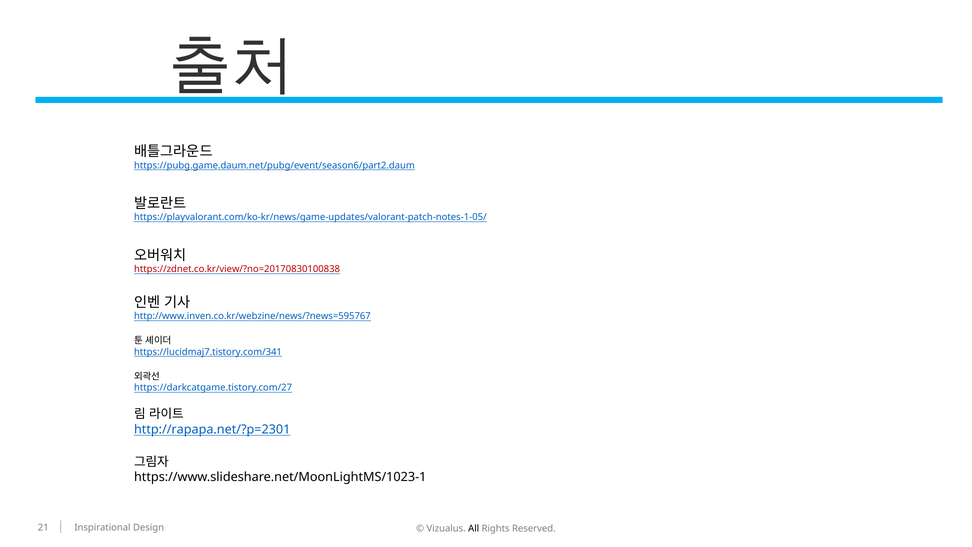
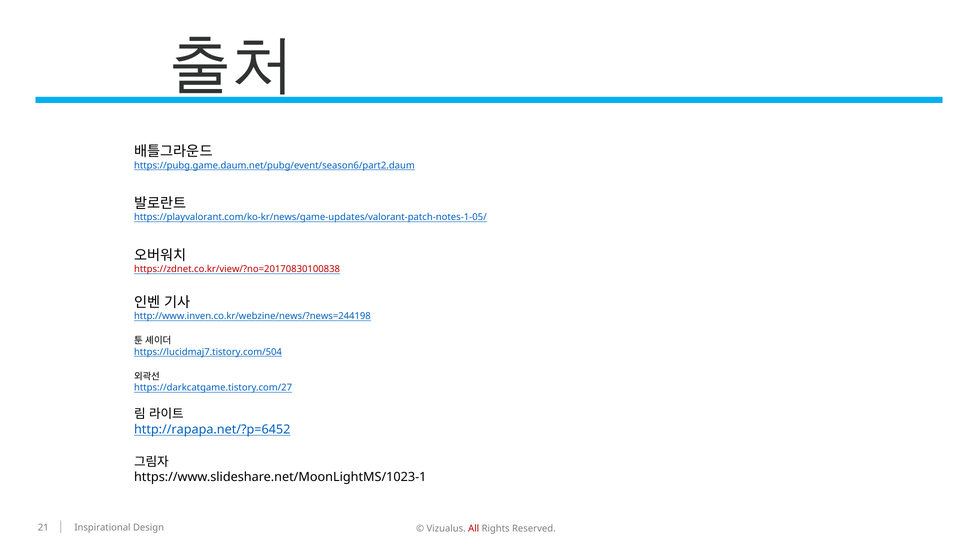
http://www.inven.co.kr/webzine/news/?news=595767: http://www.inven.co.kr/webzine/news/?news=595767 -> http://www.inven.co.kr/webzine/news/?news=244198
https://lucidmaj7.tistory.com/341: https://lucidmaj7.tistory.com/341 -> https://lucidmaj7.tistory.com/504
http://rapapa.net/?p=2301: http://rapapa.net/?p=2301 -> http://rapapa.net/?p=6452
All colour: black -> red
